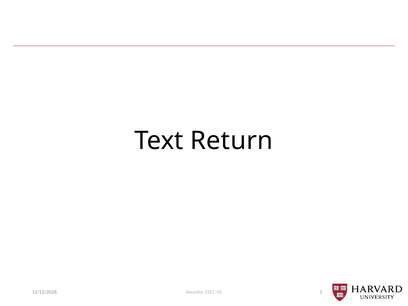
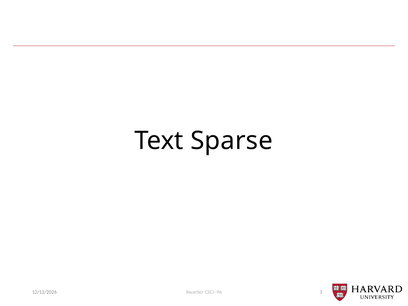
Return: Return -> Sparse
